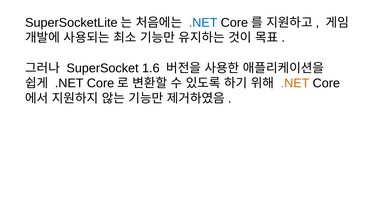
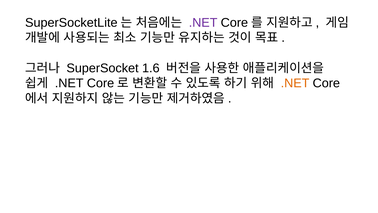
.NET at (203, 23) colour: blue -> purple
